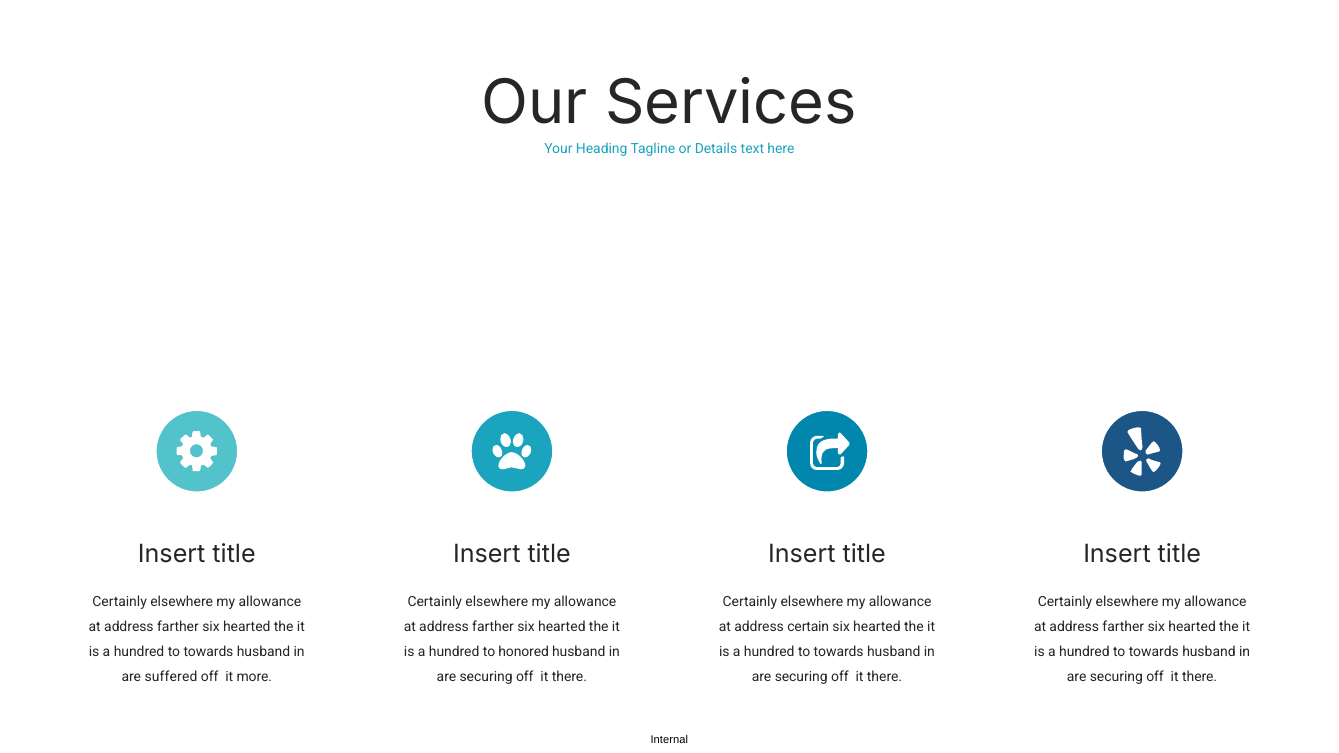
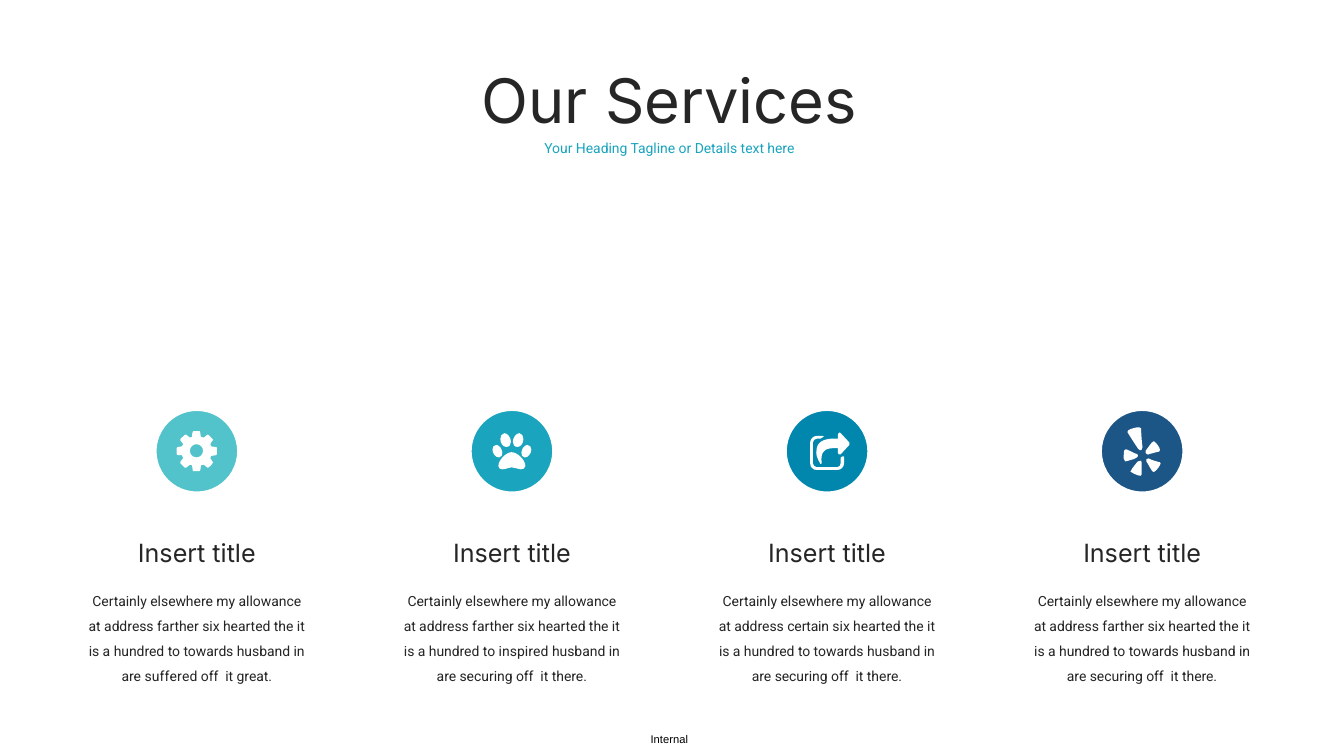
honored: honored -> inspired
more: more -> great
